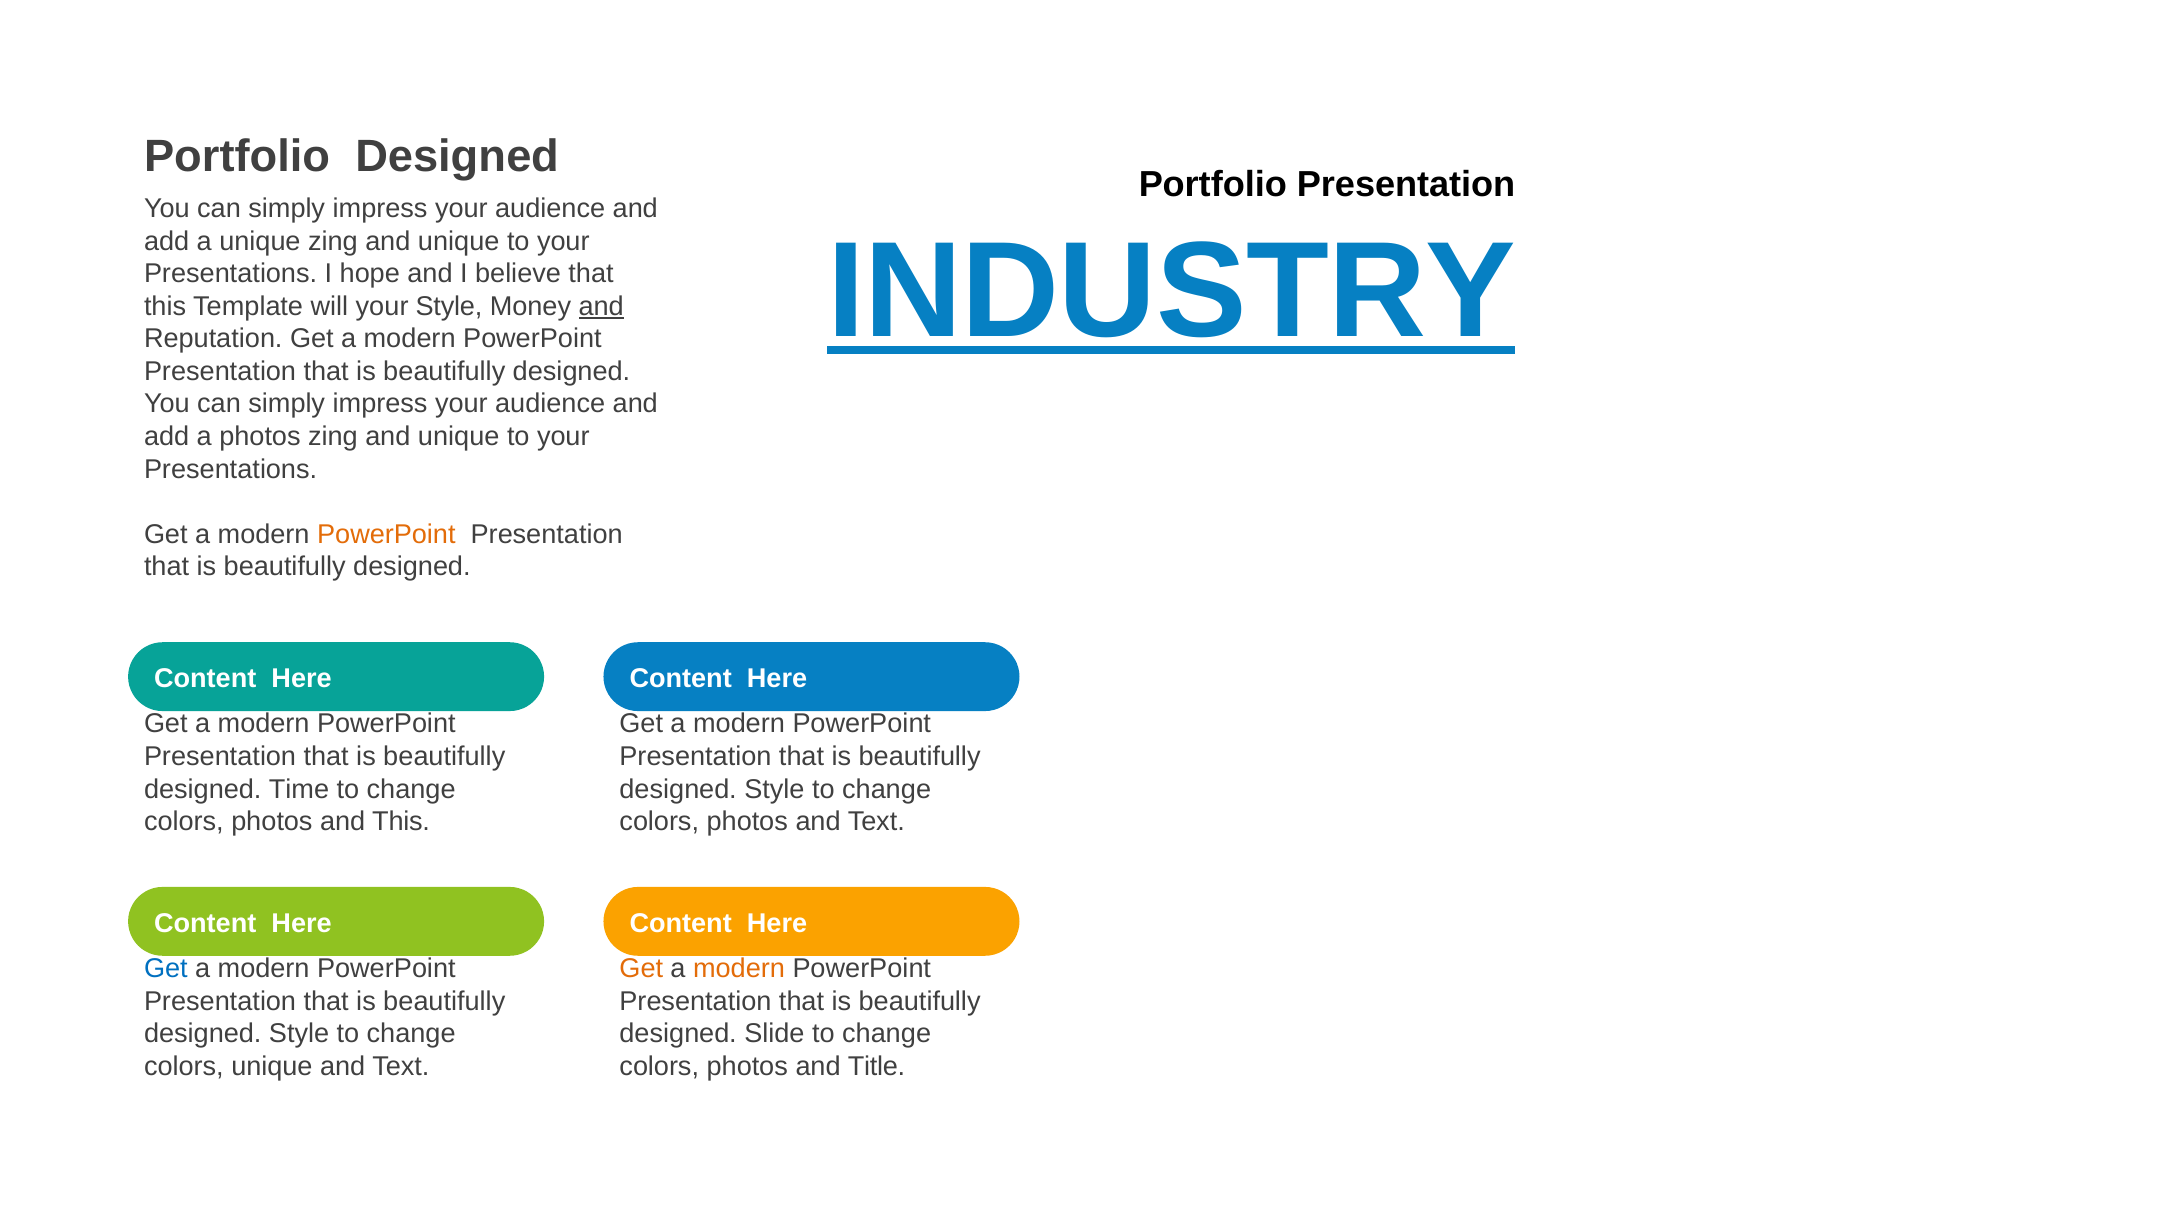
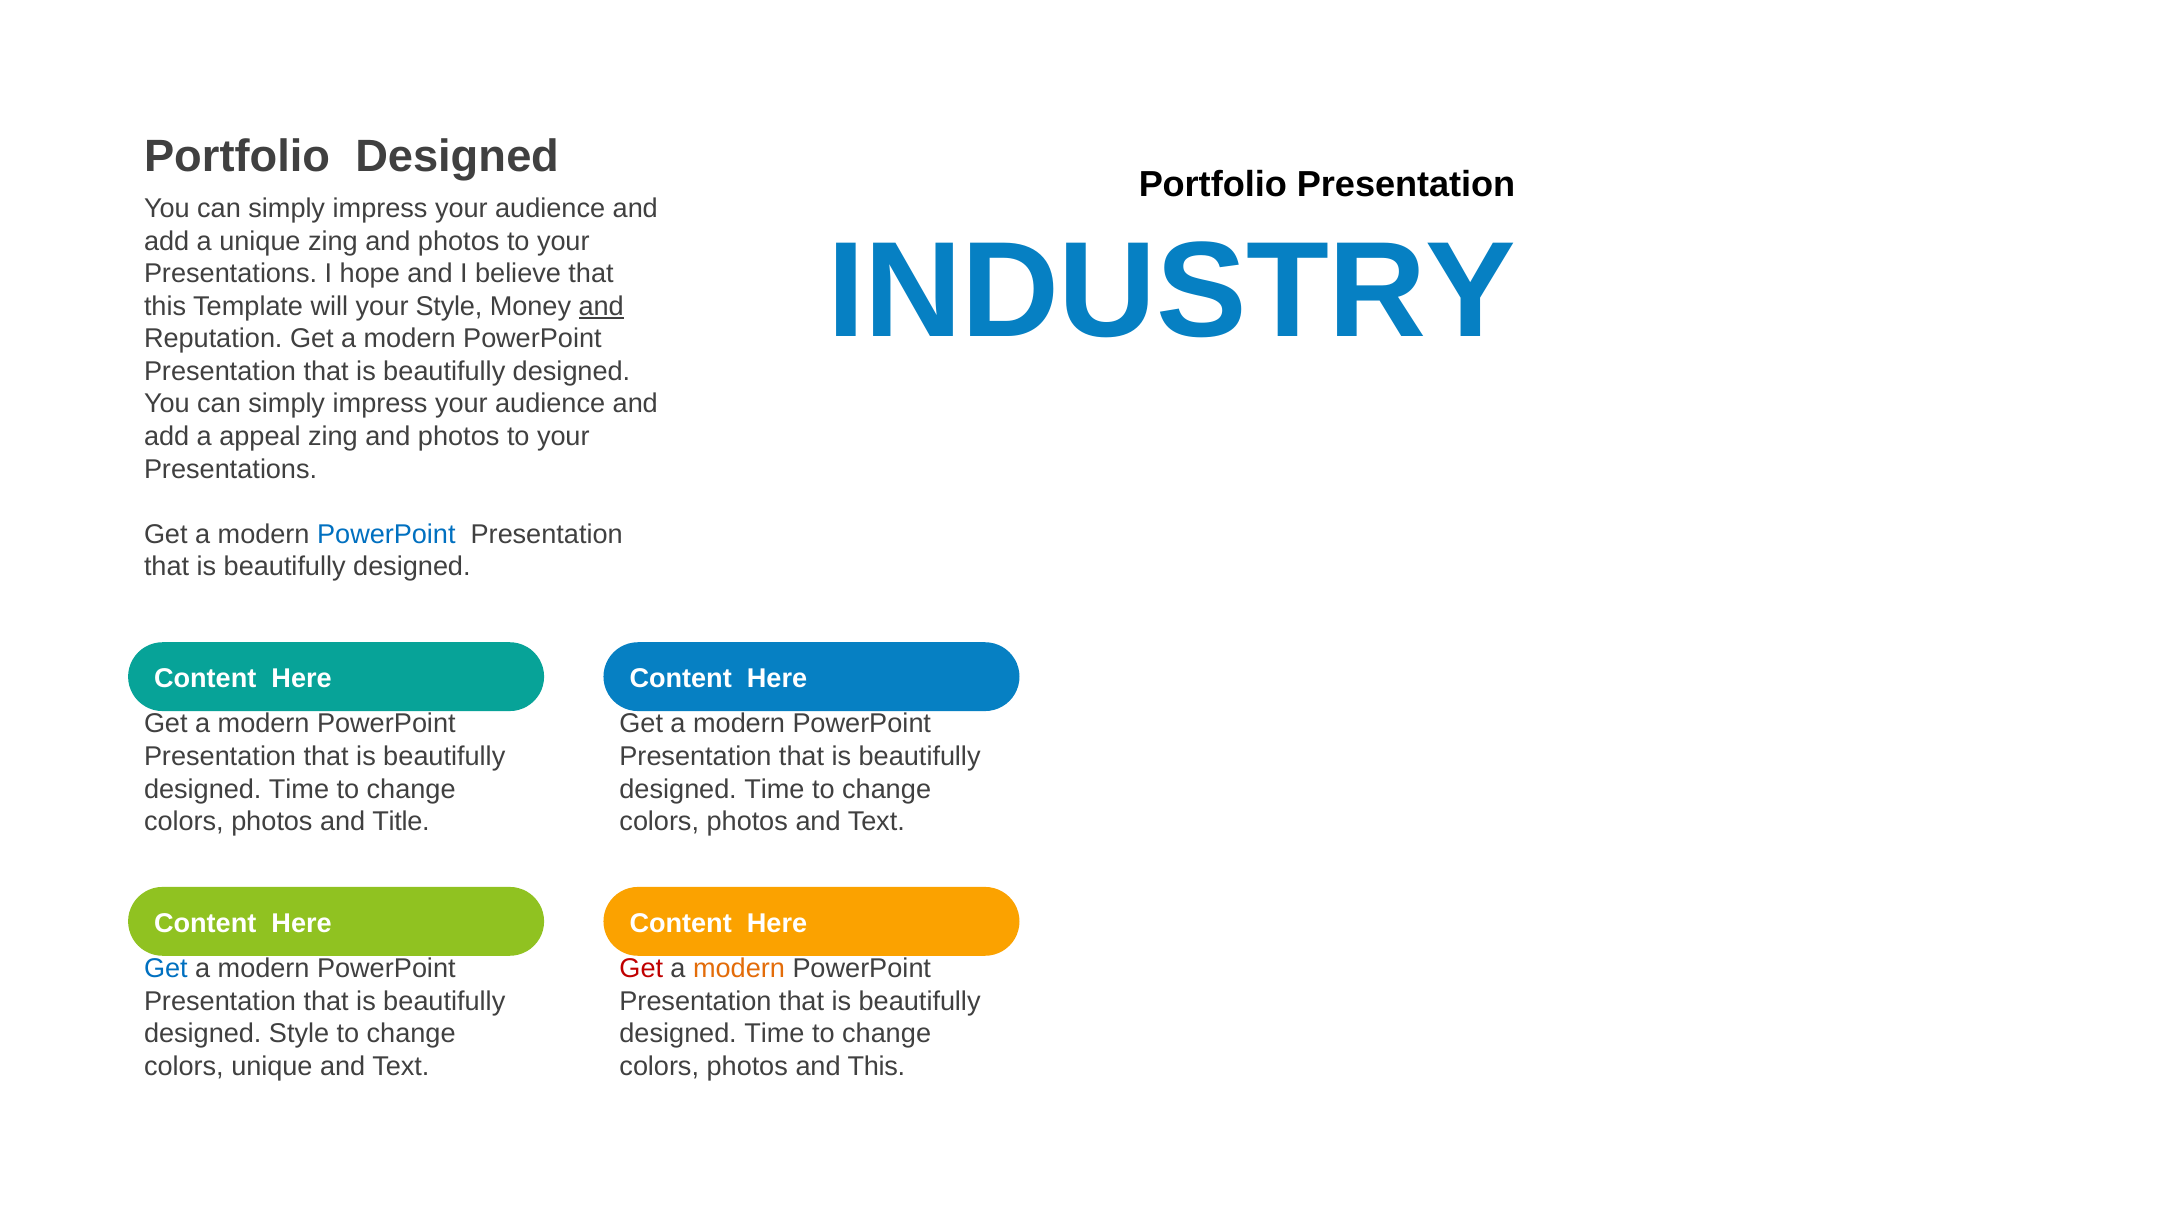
unique zing and unique: unique -> photos
INDUSTRY underline: present -> none
a photos: photos -> appeal
unique at (459, 437): unique -> photos
PowerPoint at (386, 534) colour: orange -> blue
Style at (774, 789): Style -> Time
and This: This -> Title
Get at (641, 969) colour: orange -> red
Slide at (774, 1034): Slide -> Time
and Title: Title -> This
